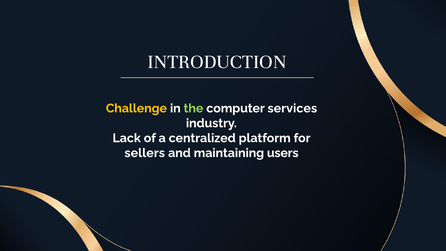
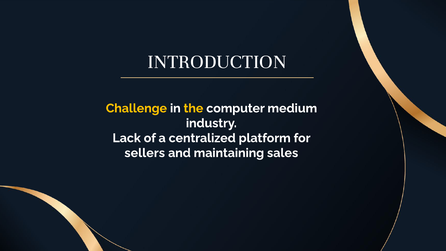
the colour: light green -> yellow
services: services -> medium
users: users -> sales
